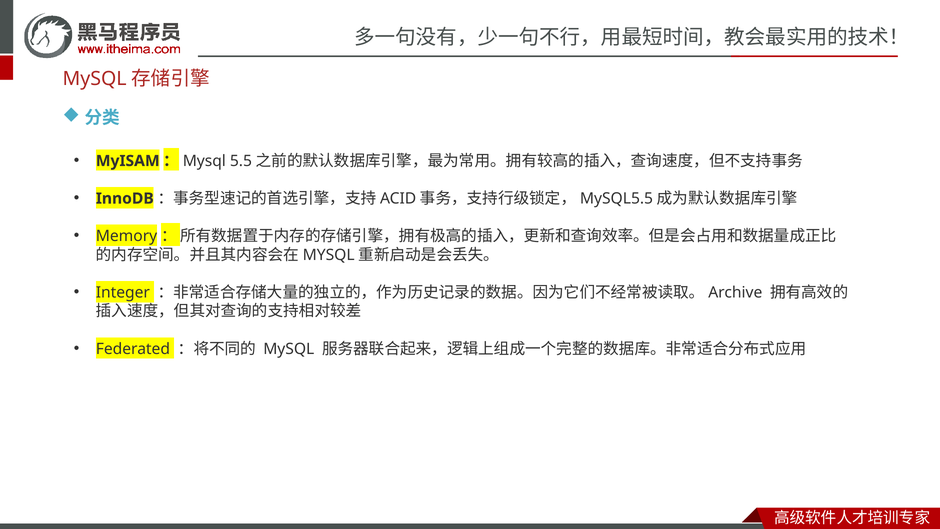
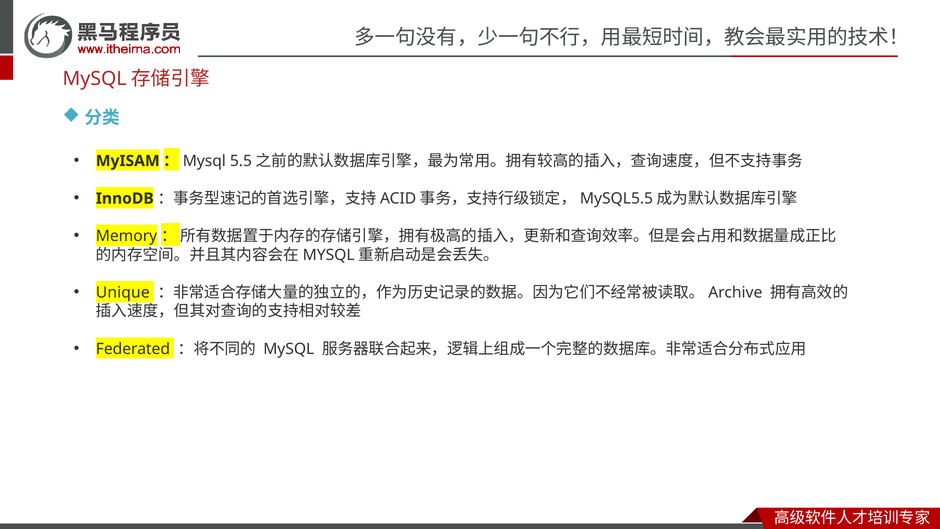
Integer: Integer -> Unique
